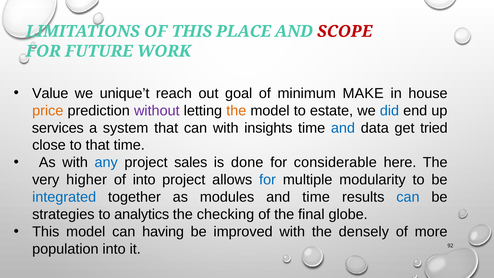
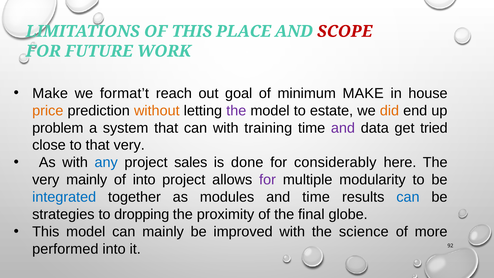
Value at (50, 93): Value -> Make
unique’t: unique’t -> format’t
without colour: purple -> orange
the at (236, 111) colour: orange -> purple
did colour: blue -> orange
services: services -> problem
insights: insights -> training
and at (343, 128) colour: blue -> purple
that time: time -> very
considerable: considerable -> considerably
very higher: higher -> mainly
for at (268, 180) colour: blue -> purple
analytics: analytics -> dropping
checking: checking -> proximity
can having: having -> mainly
densely: densely -> science
population: population -> performed
